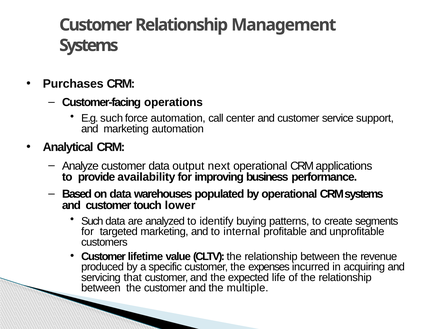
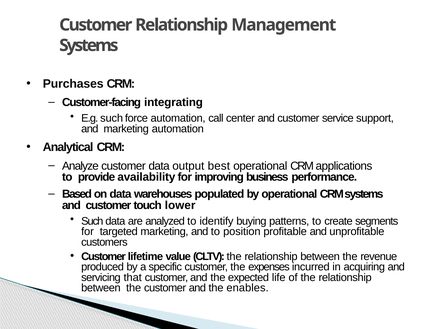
operations: operations -> integrating
next: next -> best
internal: internal -> position
multiple: multiple -> enables
